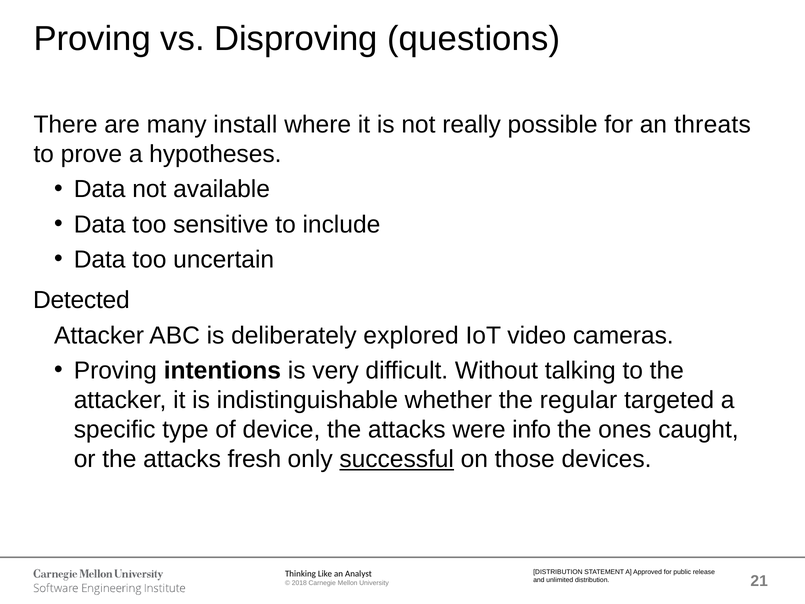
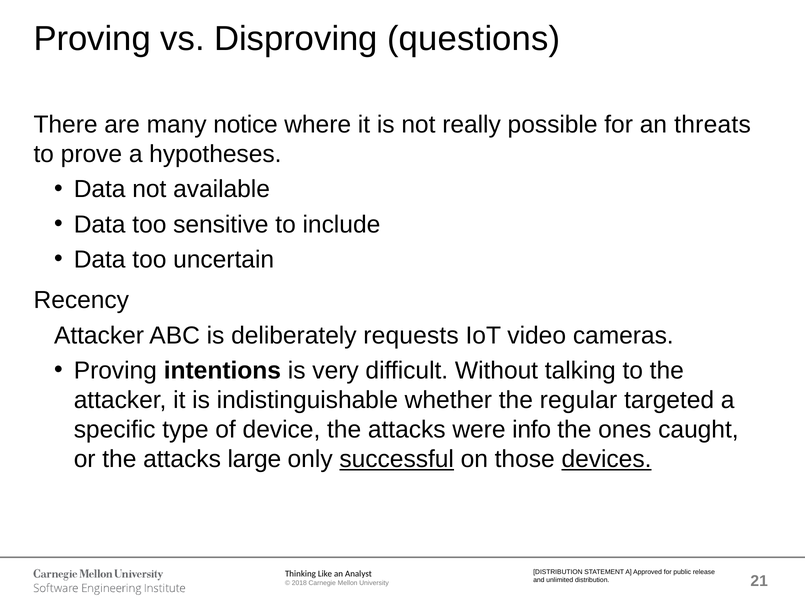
install: install -> notice
Detected: Detected -> Recency
explored: explored -> requests
fresh: fresh -> large
devices underline: none -> present
